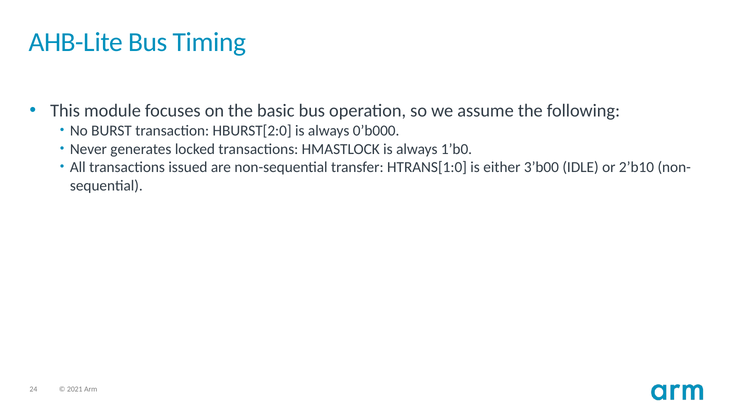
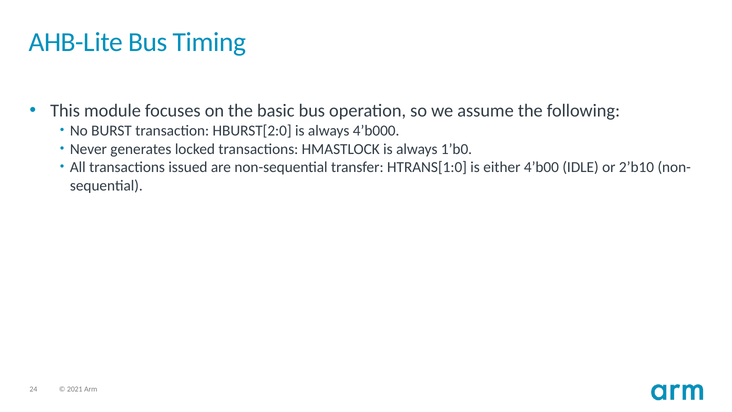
0’b000: 0’b000 -> 4’b000
3’b00: 3’b00 -> 4’b00
